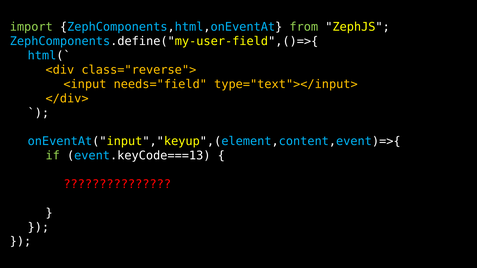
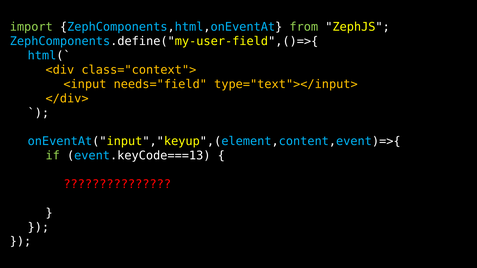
class="reverse">: class="reverse"> -> class="context">
